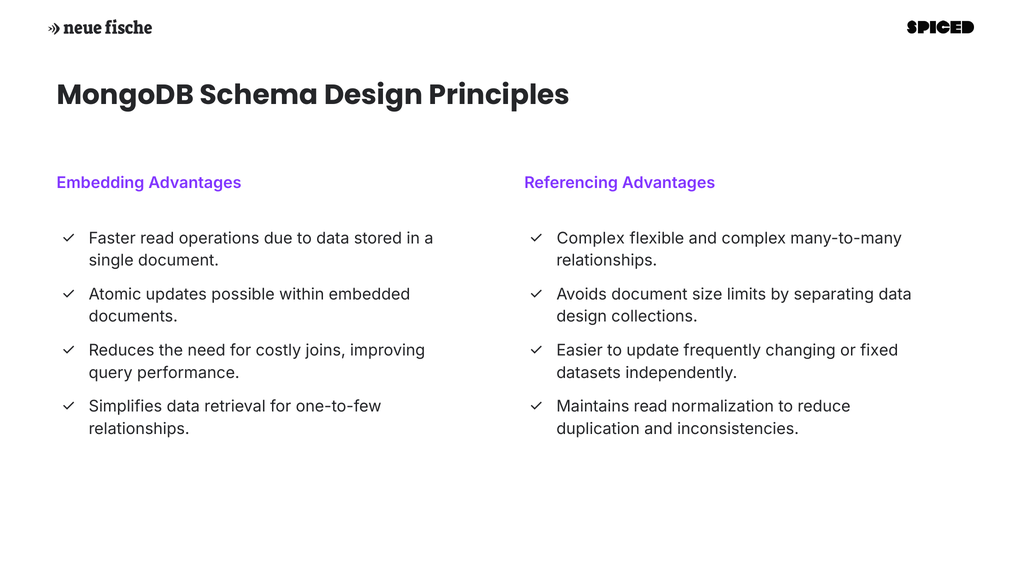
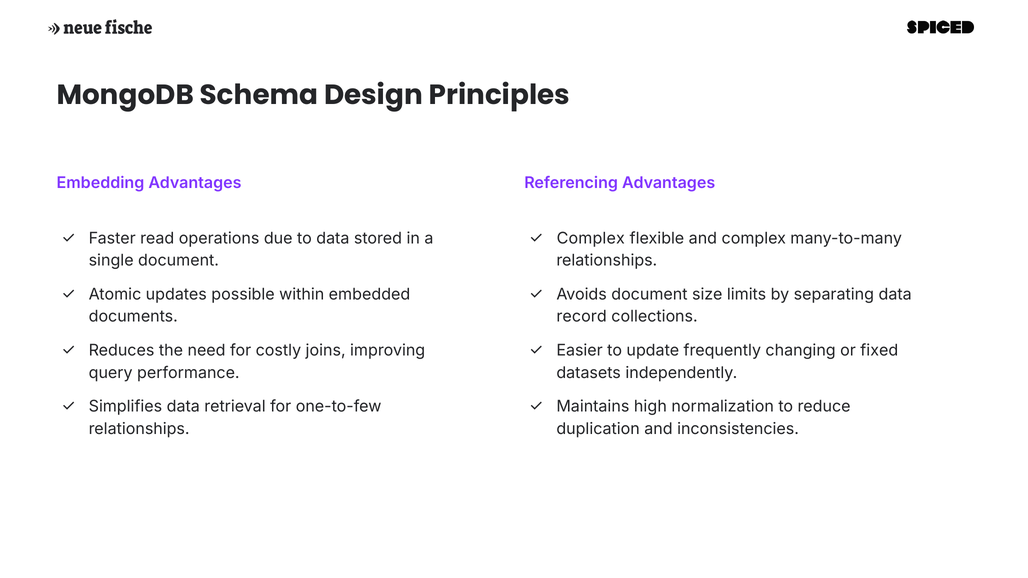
design at (582, 317): design -> record
Maintains read: read -> high
